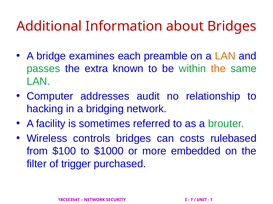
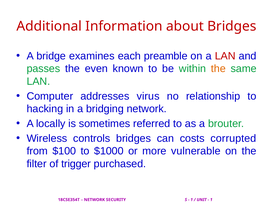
LAN at (225, 56) colour: orange -> red
extra: extra -> even
audit: audit -> virus
facility: facility -> locally
rulebased: rulebased -> corrupted
embedded: embedded -> vulnerable
